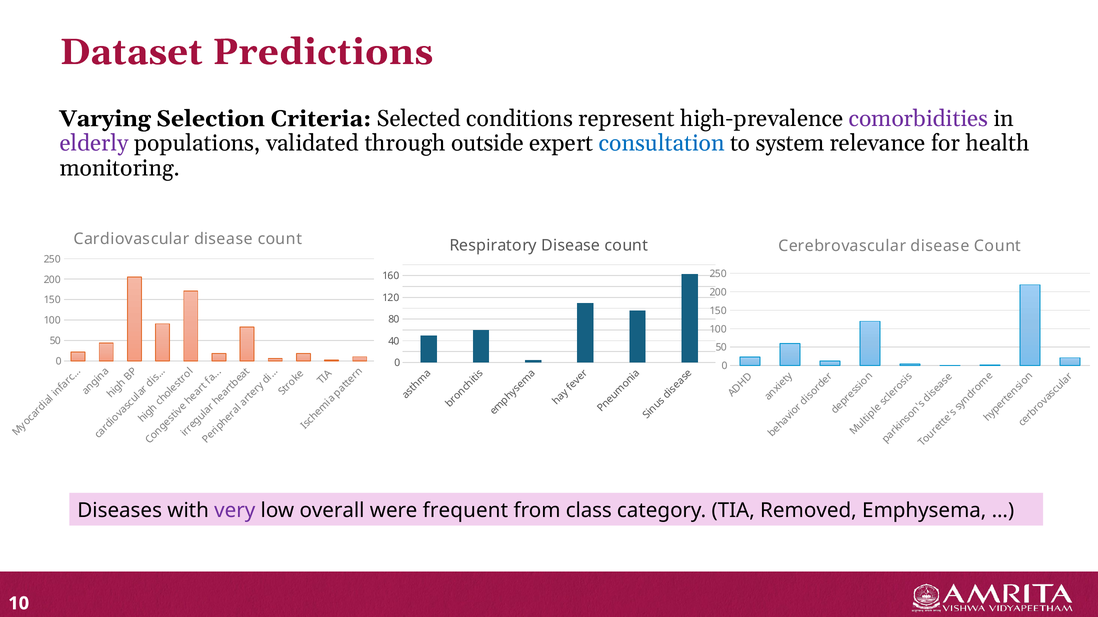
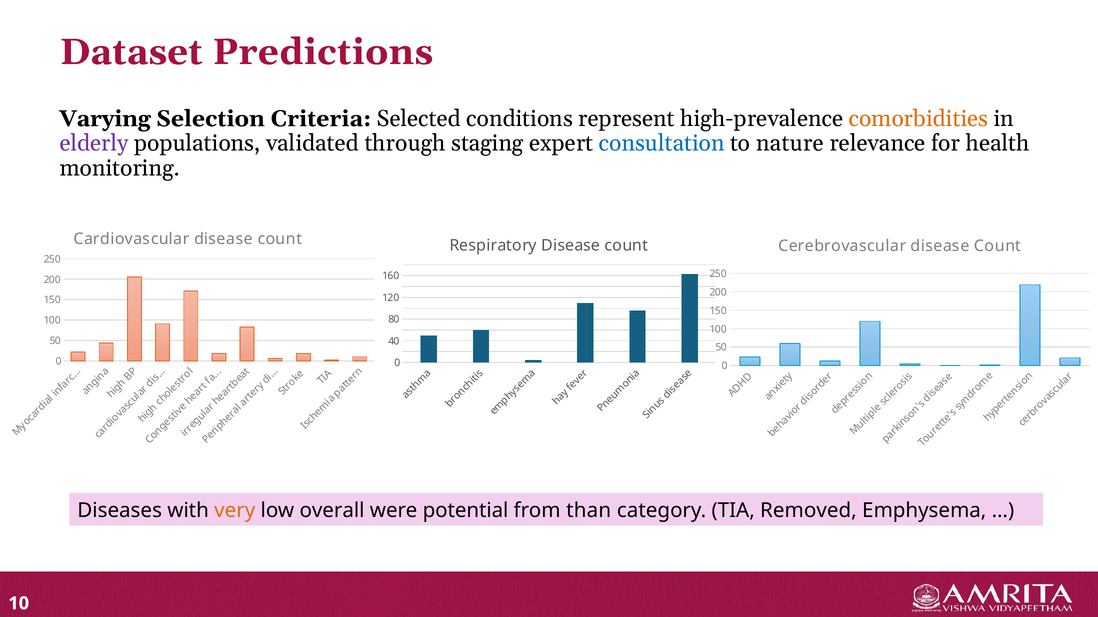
comorbidities colour: purple -> orange
outside: outside -> staging
system: system -> nature
very colour: purple -> orange
frequent: frequent -> potential
class: class -> than
